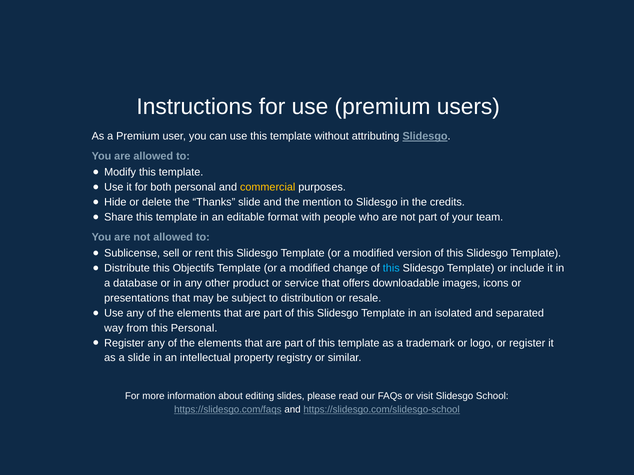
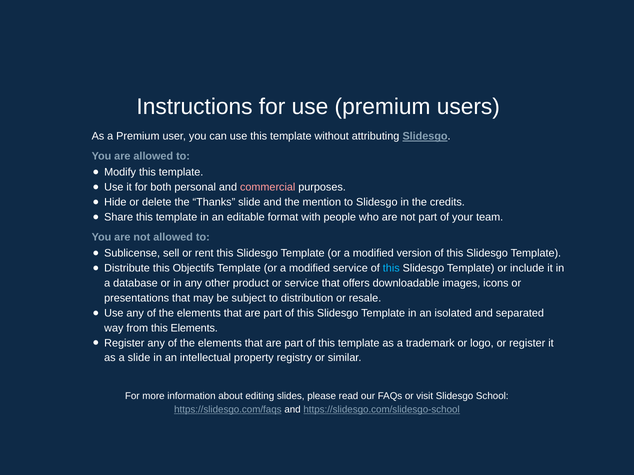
commercial colour: yellow -> pink
modified change: change -> service
this Personal: Personal -> Elements
